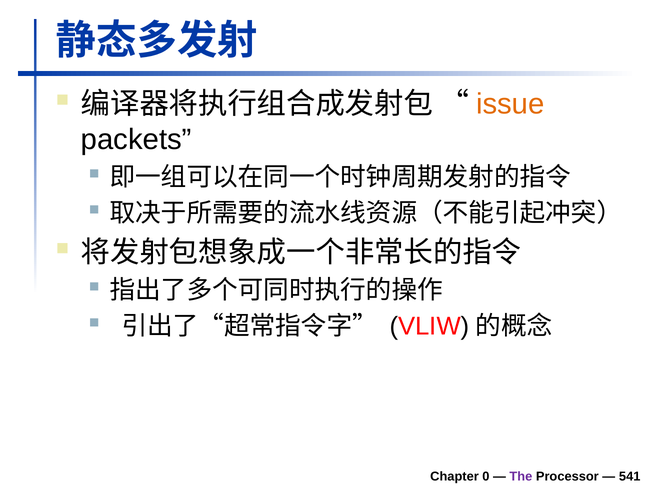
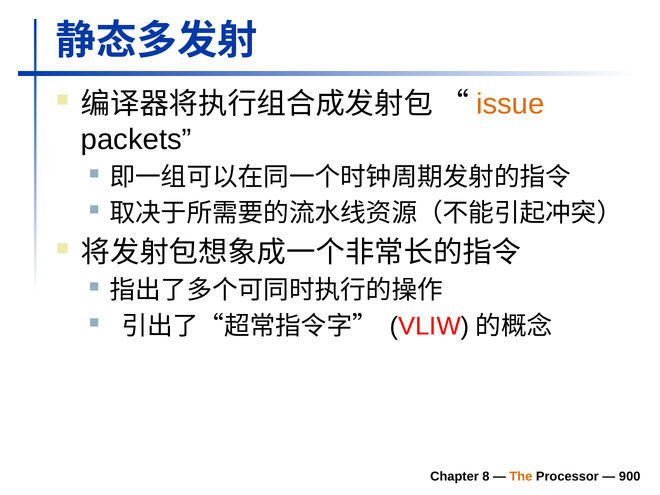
0: 0 -> 8
The colour: purple -> orange
541: 541 -> 900
